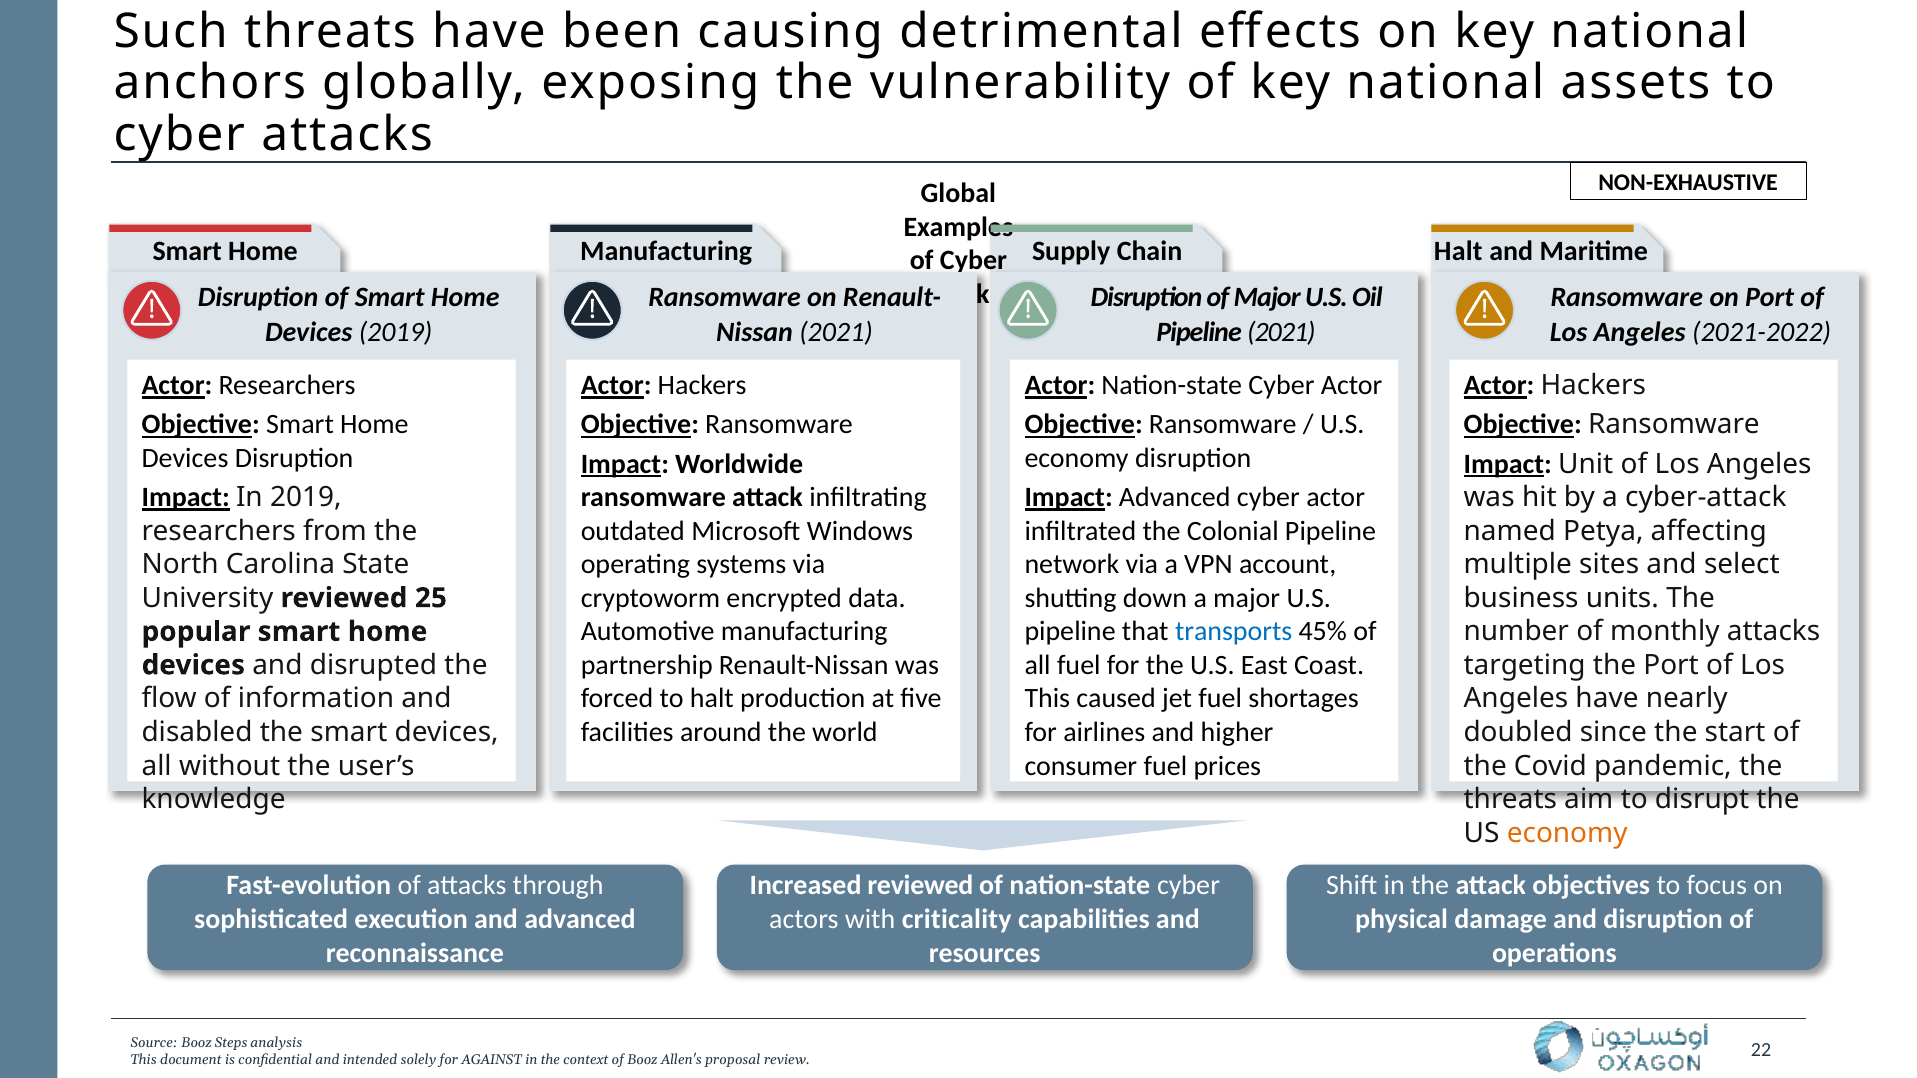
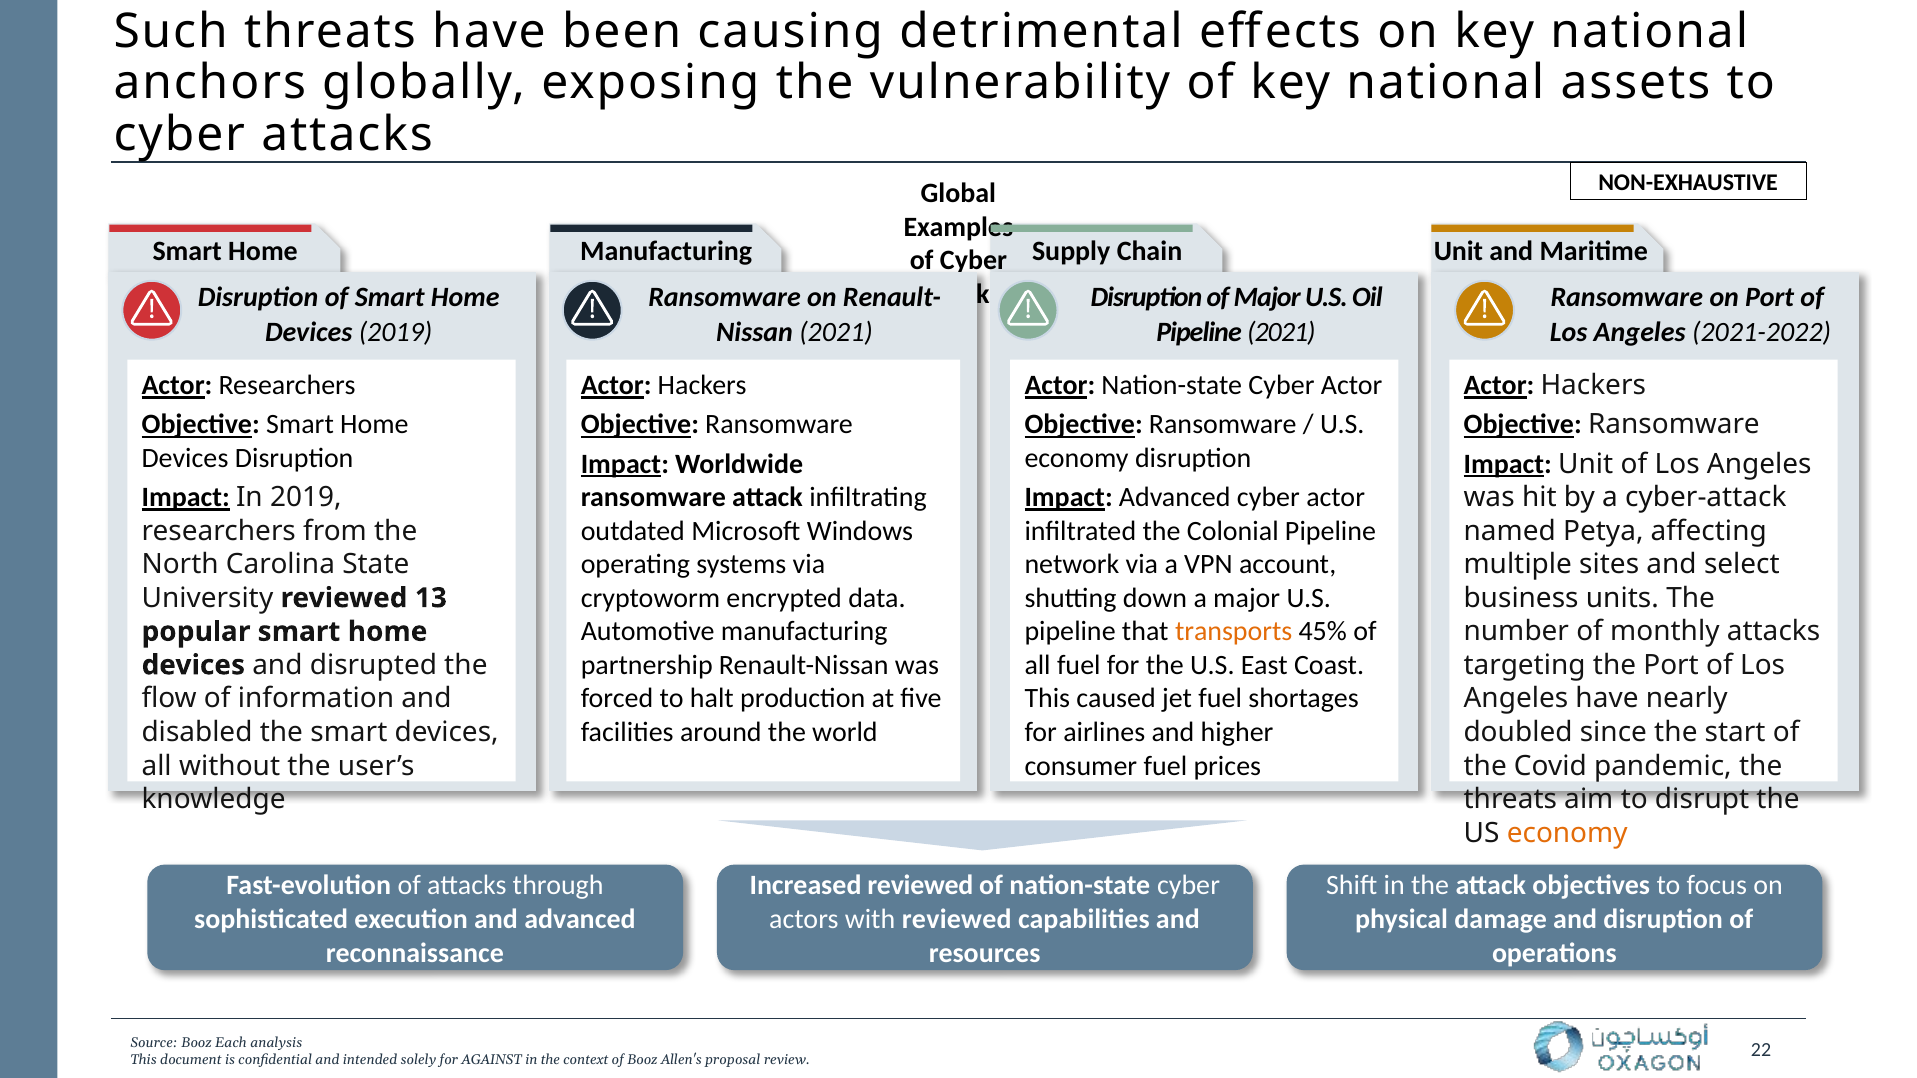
Manufacturing Halt: Halt -> Unit
25: 25 -> 13
transports colour: blue -> orange
with criticality: criticality -> reviewed
Steps: Steps -> Each
